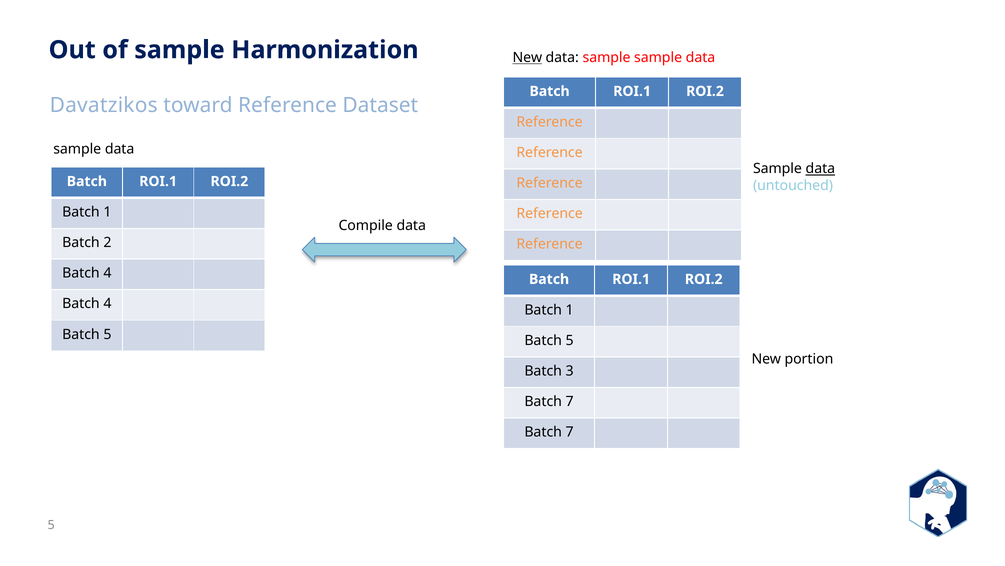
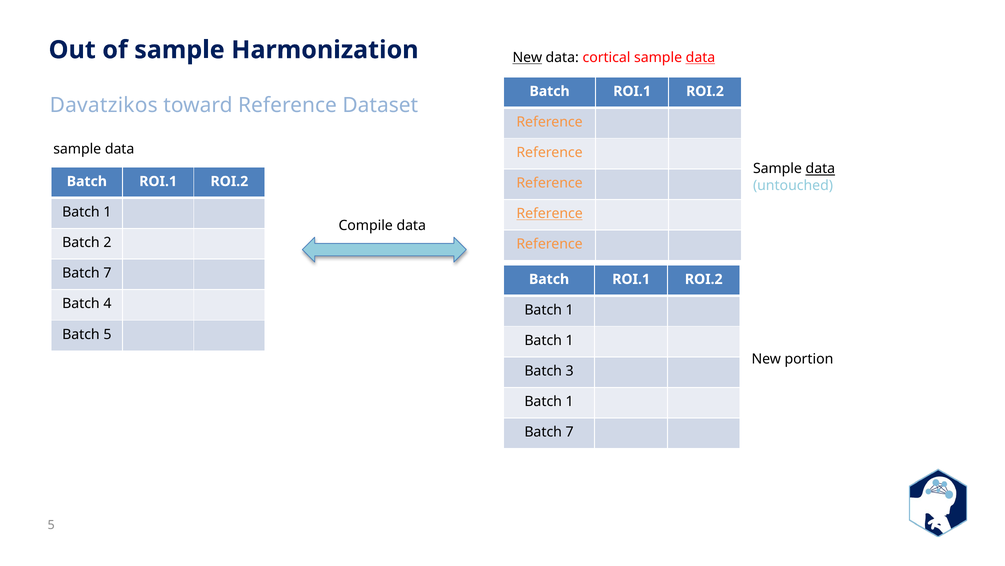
data sample: sample -> cortical
data at (700, 58) underline: none -> present
Reference at (550, 213) underline: none -> present
4 at (107, 273): 4 -> 7
5 at (570, 340): 5 -> 1
7 at (570, 401): 7 -> 1
